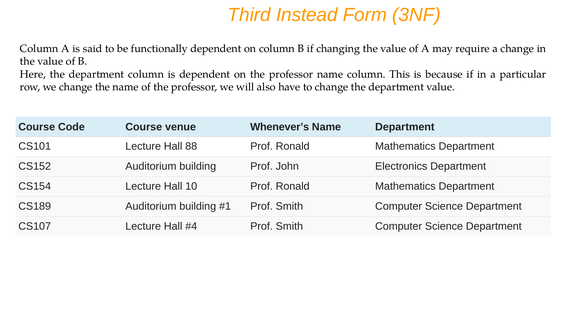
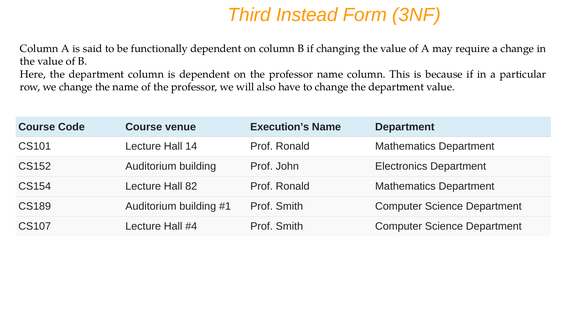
Whenever’s: Whenever’s -> Execution’s
88: 88 -> 14
10: 10 -> 82
